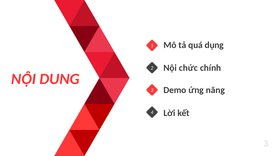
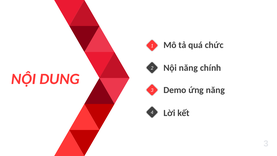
dụng: dụng -> chức
Nội chức: chức -> năng
